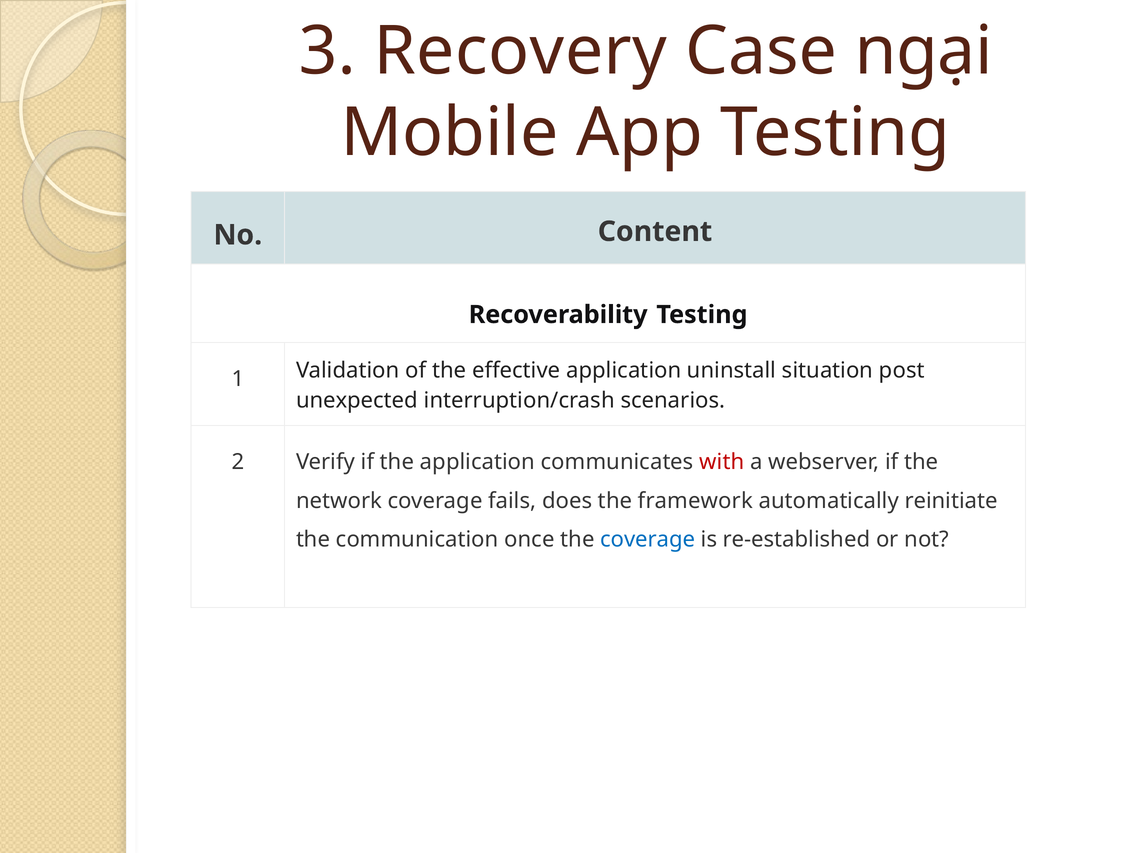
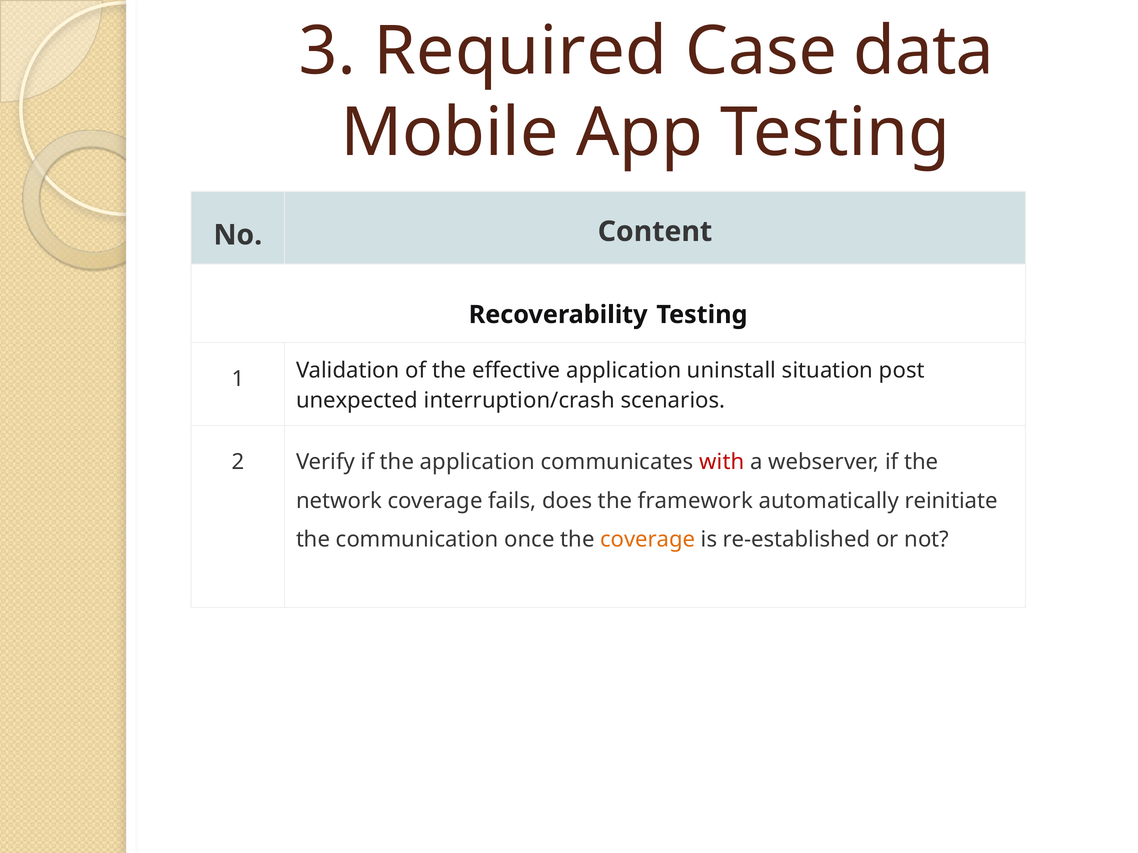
Recovery: Recovery -> Required
ngại: ngại -> data
coverage at (648, 540) colour: blue -> orange
